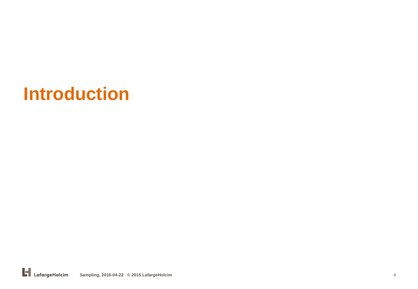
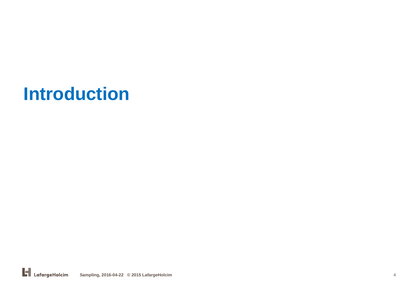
Introduction colour: orange -> blue
